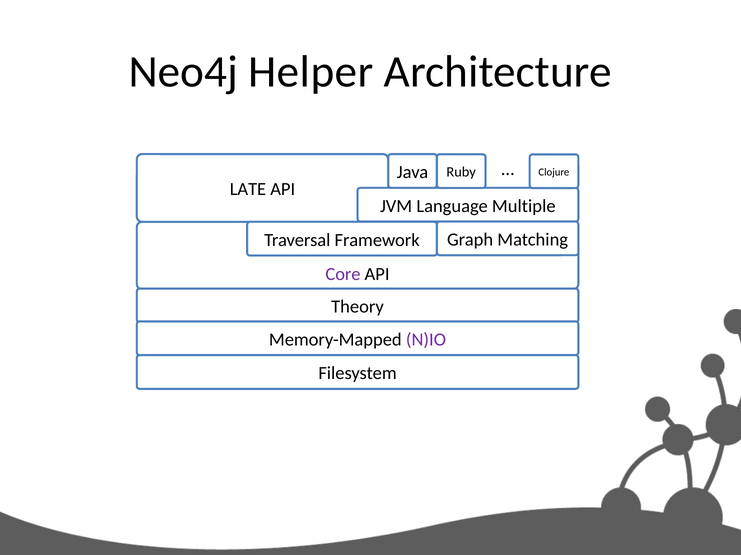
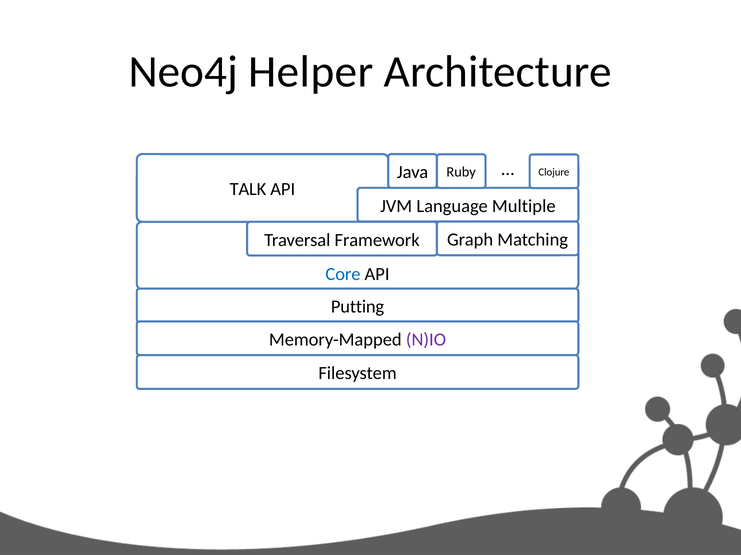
LATE: LATE -> TALK
Core colour: purple -> blue
Theory: Theory -> Putting
